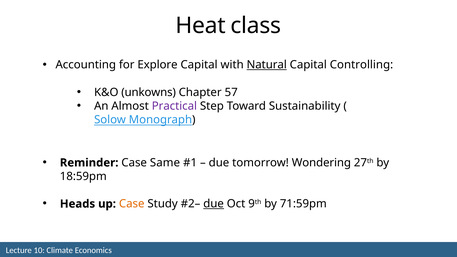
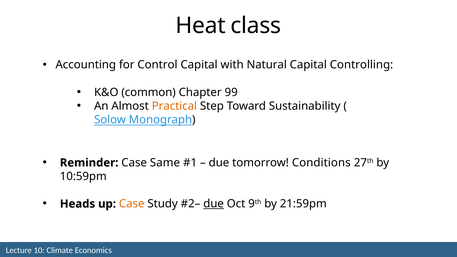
Explore: Explore -> Control
Natural underline: present -> none
unkowns: unkowns -> common
57: 57 -> 99
Practical colour: purple -> orange
Wondering: Wondering -> Conditions
18:59pm: 18:59pm -> 10:59pm
71:59pm: 71:59pm -> 21:59pm
